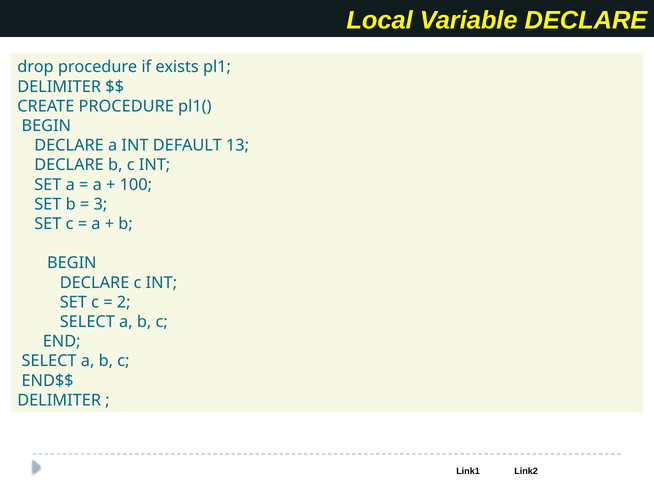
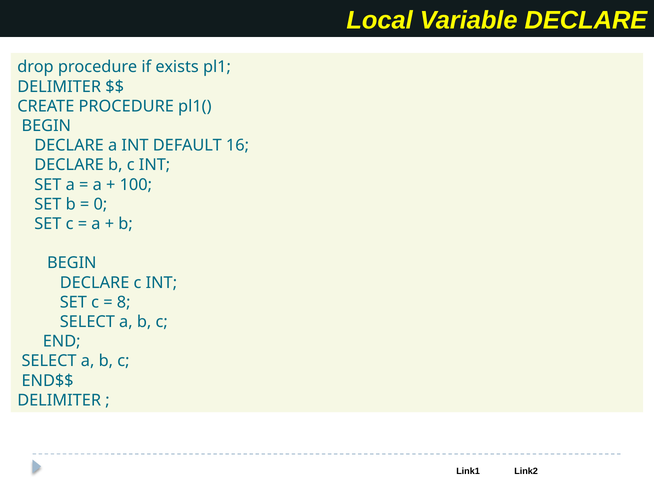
13: 13 -> 16
3: 3 -> 0
2: 2 -> 8
